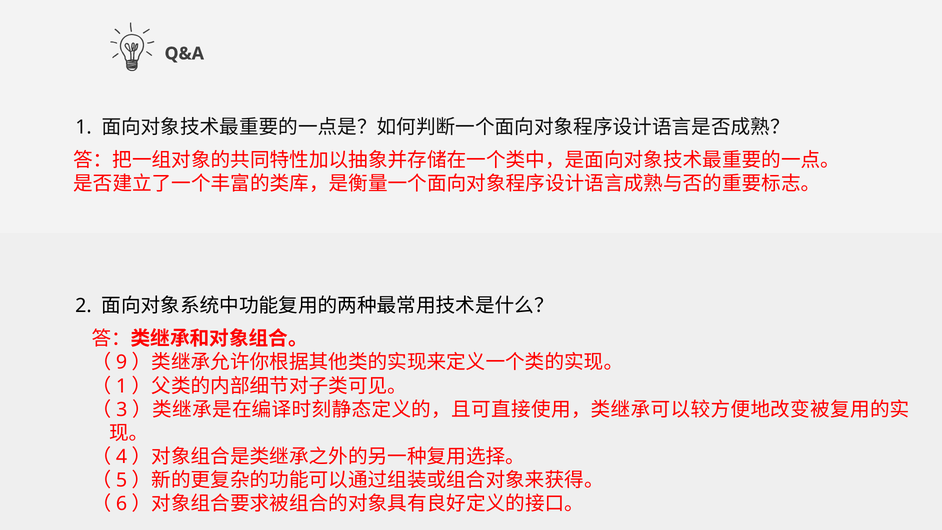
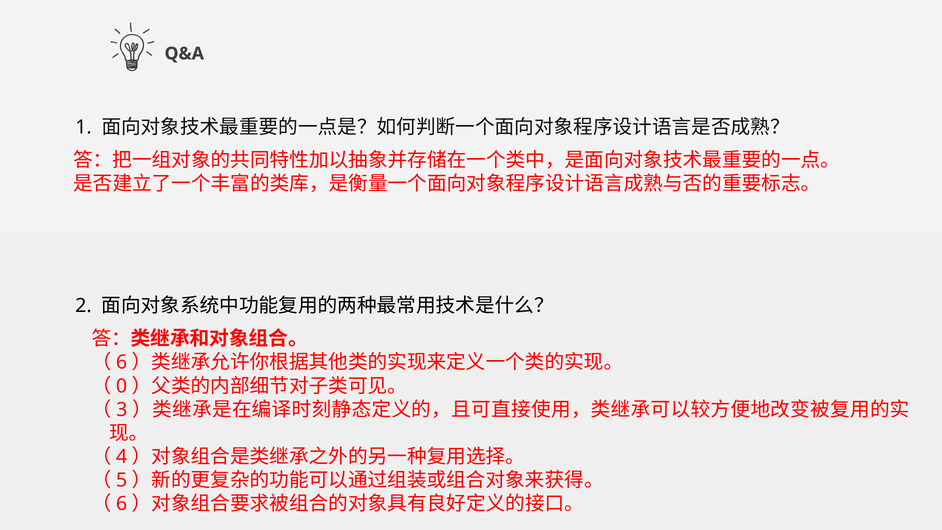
9 at (121, 362): 9 -> 6
1 at (121, 386): 1 -> 0
